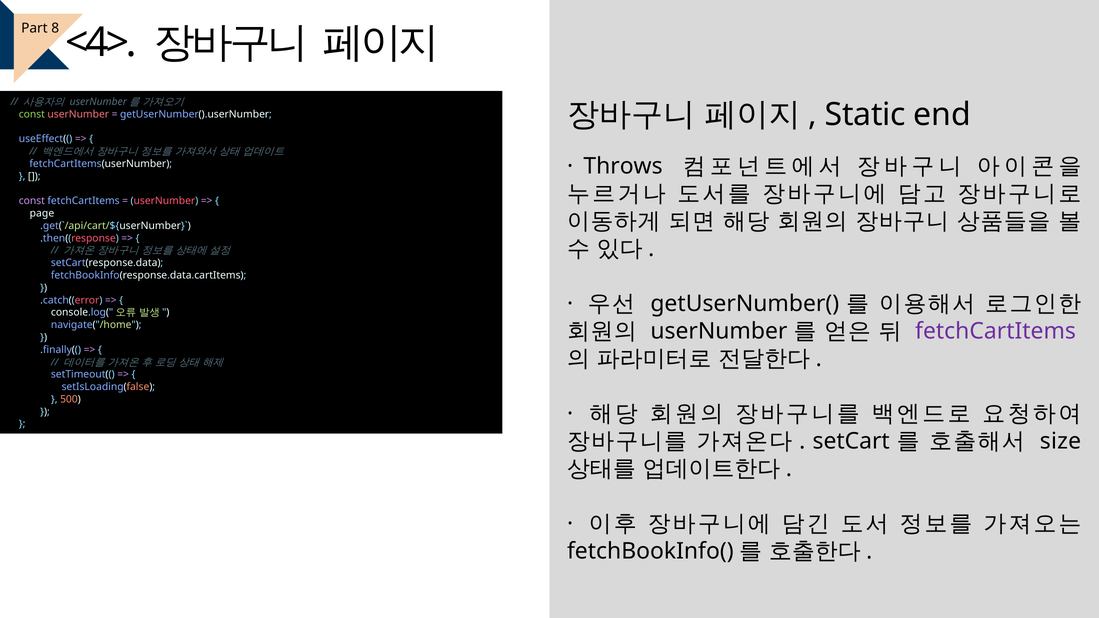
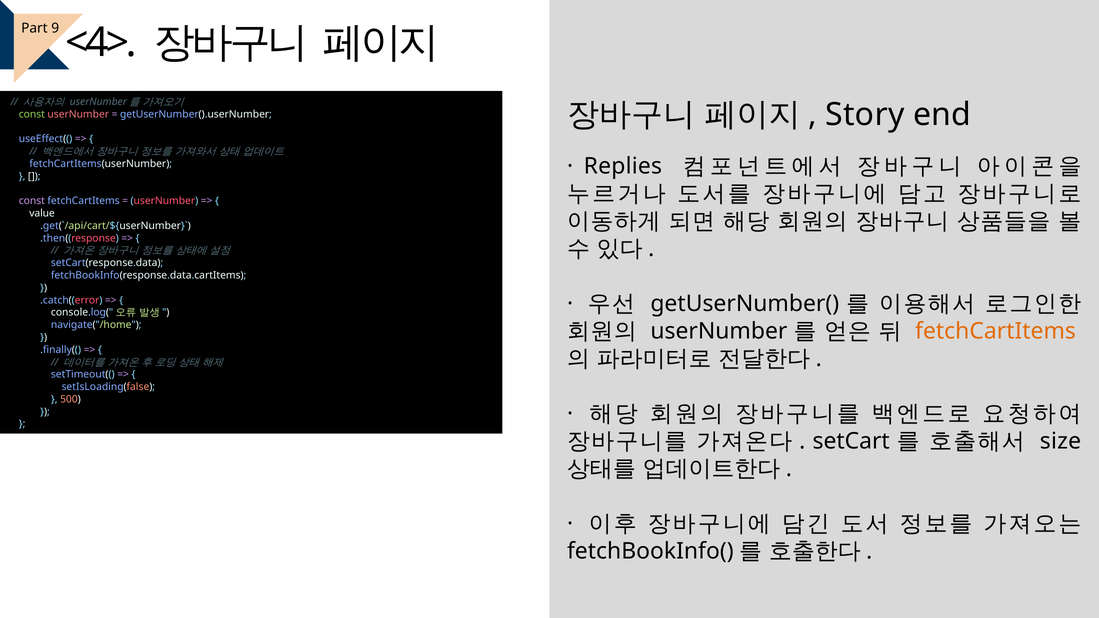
8: 8 -> 9
Static: Static -> Story
Throws: Throws -> Replies
page: page -> value
fetchCartItems at (996, 331) colour: purple -> orange
